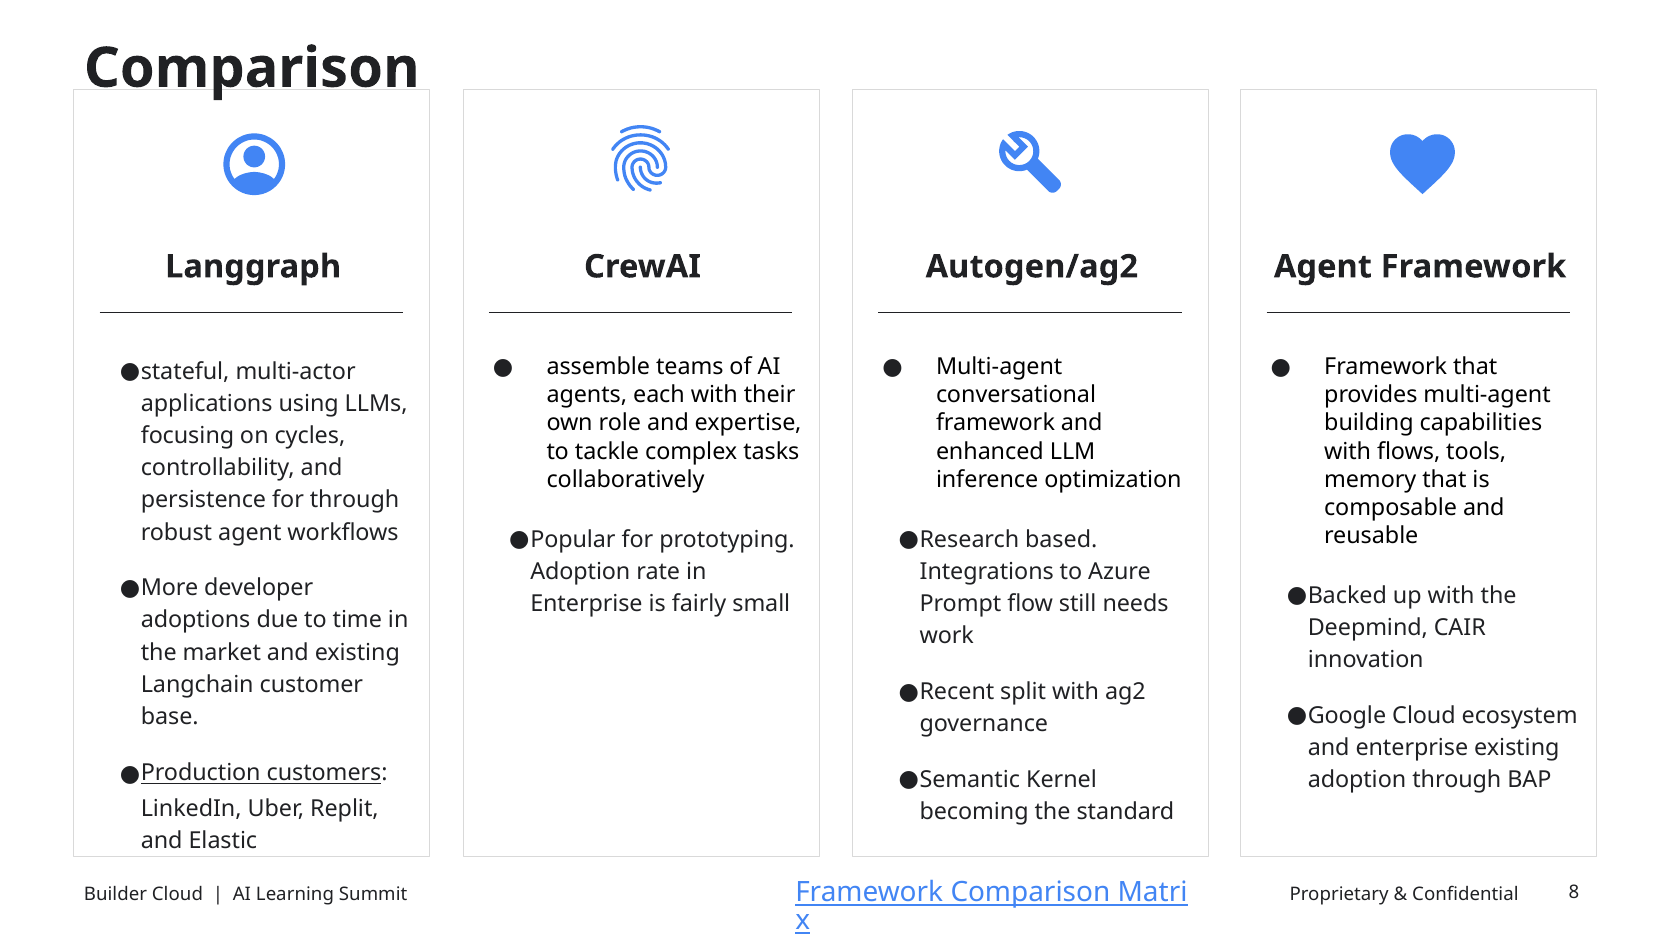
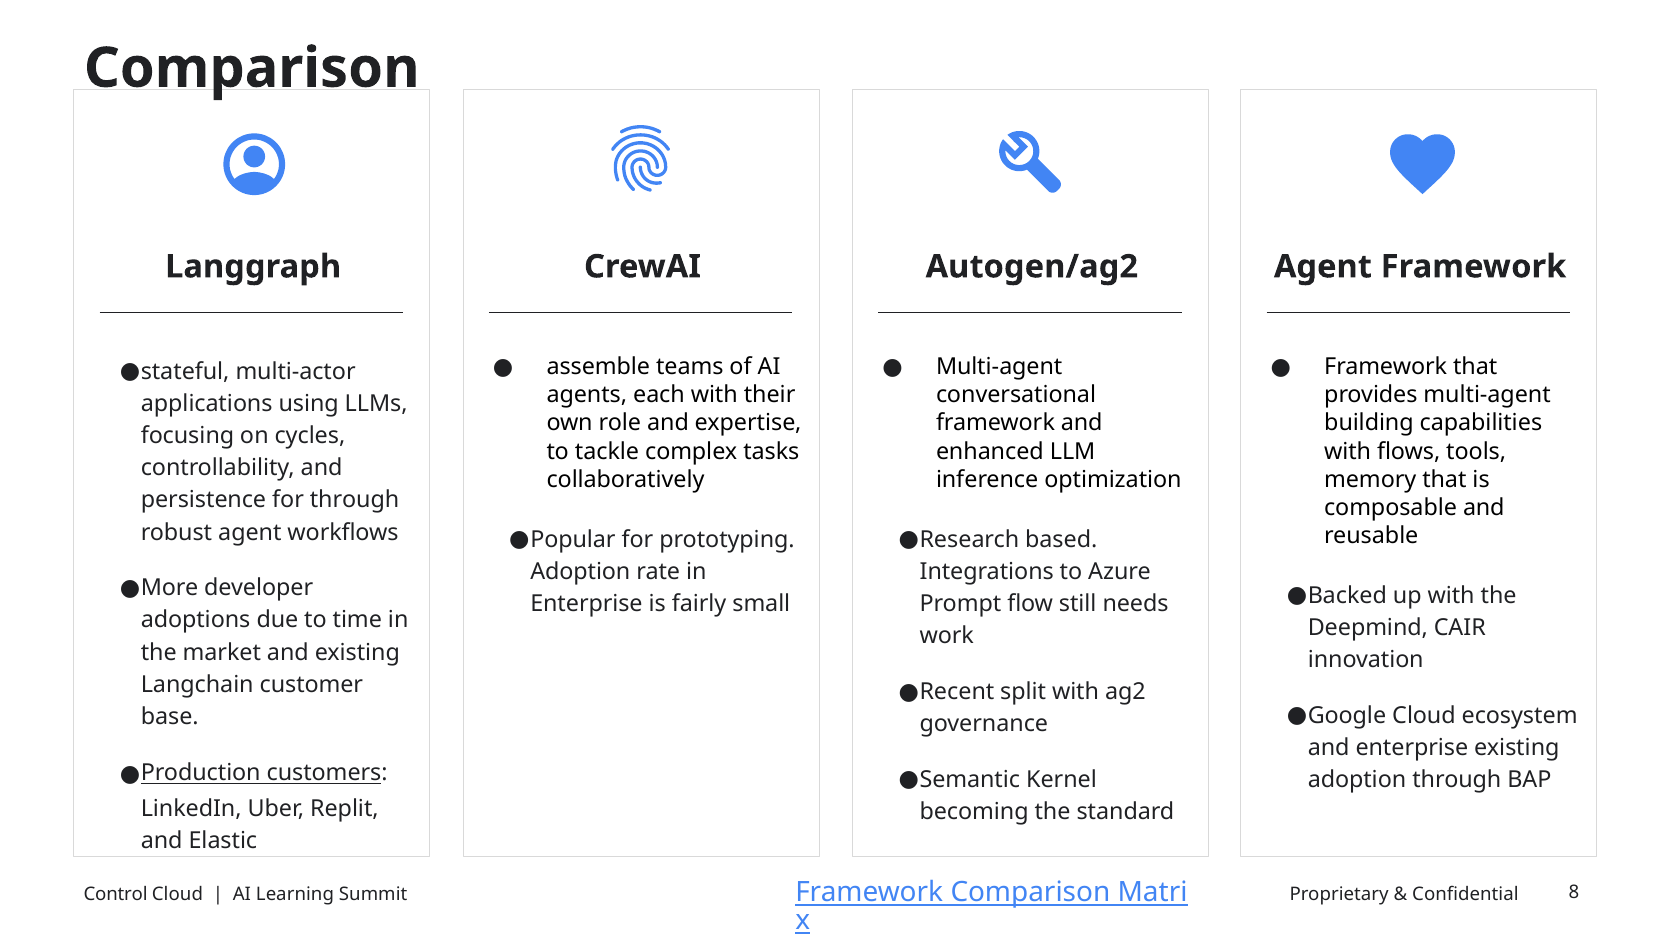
Builder: Builder -> Control
